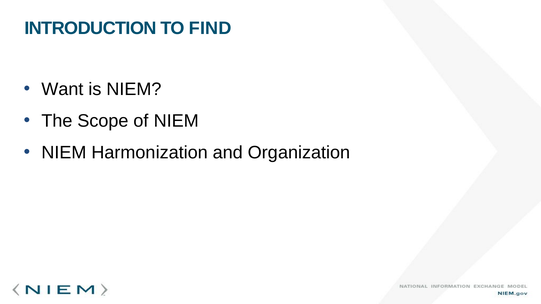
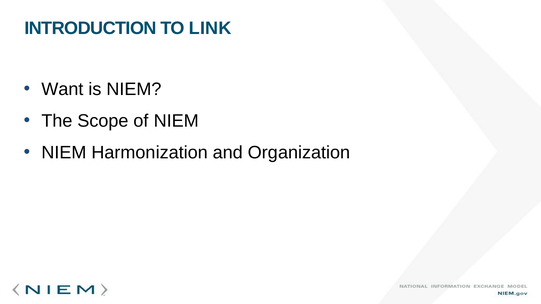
FIND: FIND -> LINK
